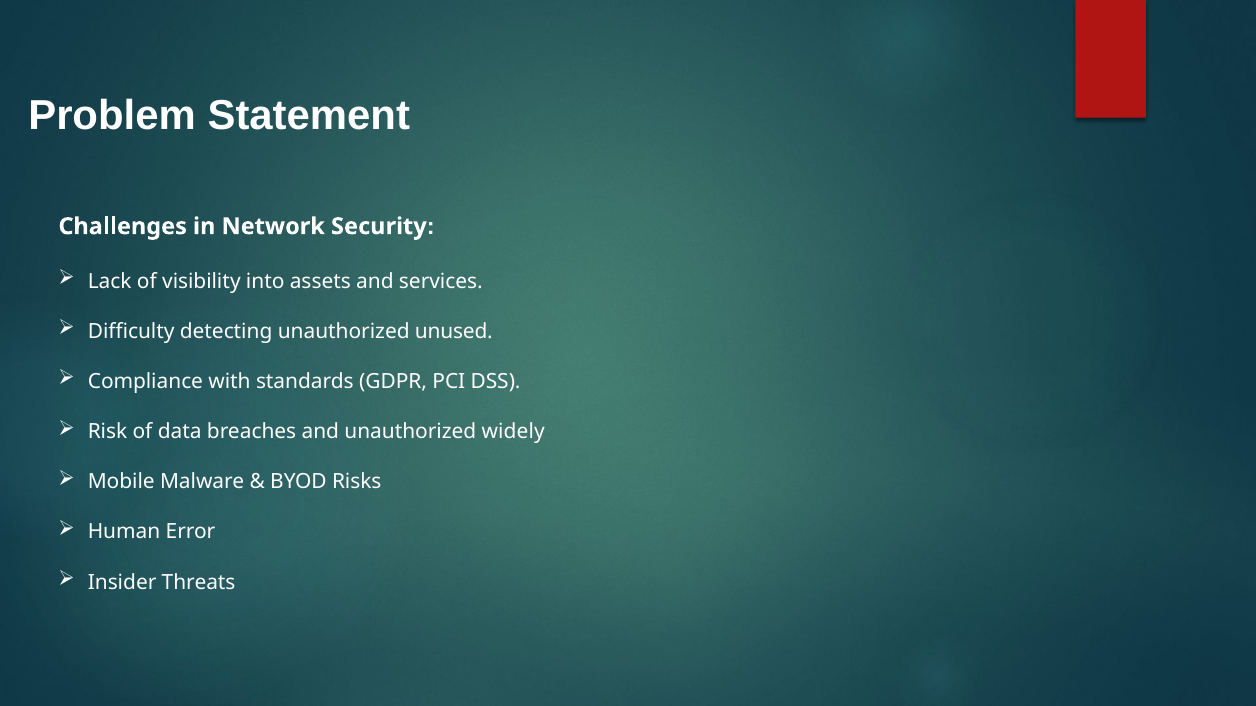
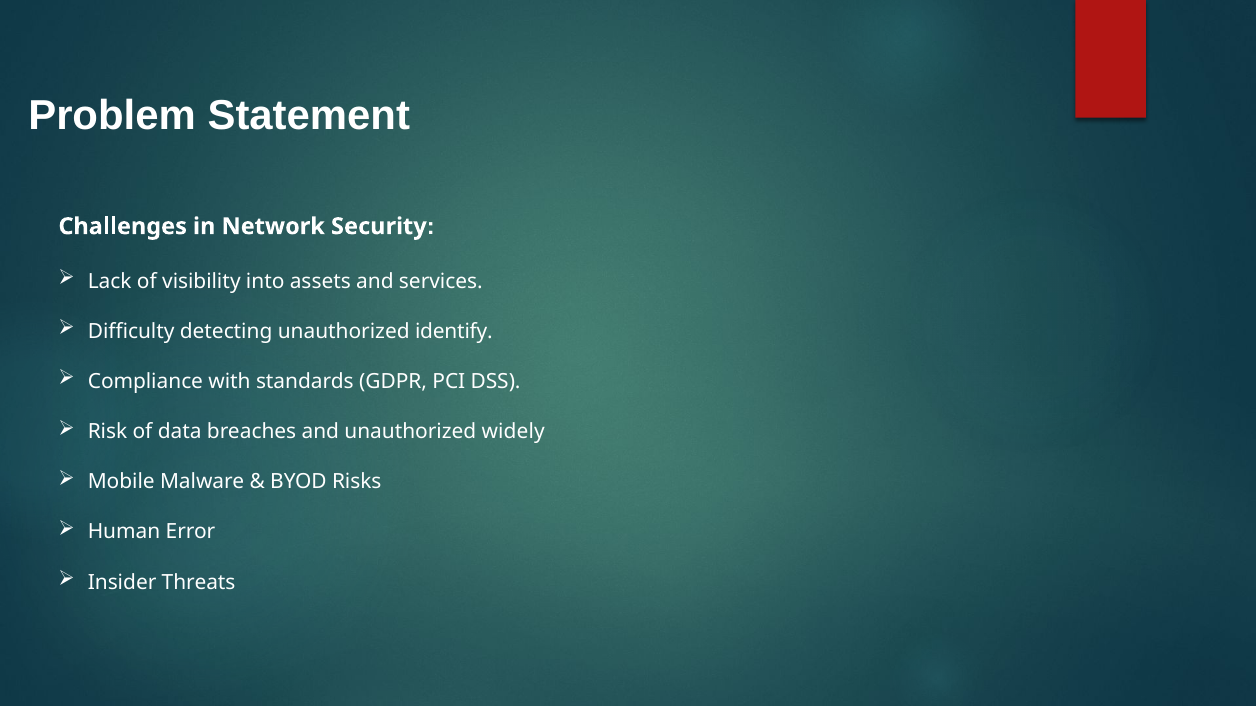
unused: unused -> identify
